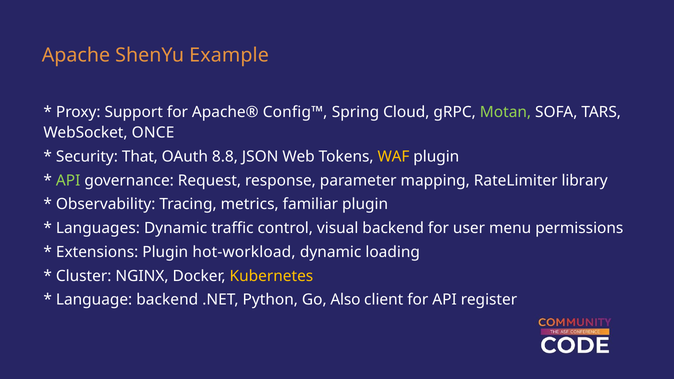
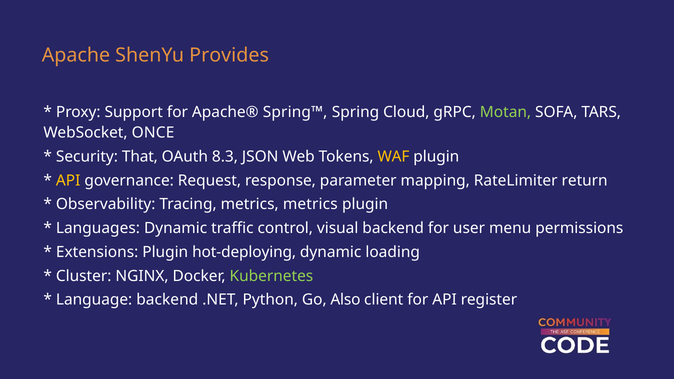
Example: Example -> Provides
Config™: Config™ -> Spring™
8.8: 8.8 -> 8.3
API at (68, 181) colour: light green -> yellow
library: library -> return
metrics familiar: familiar -> metrics
hot-workload: hot-workload -> hot-deploying
Kubernetes colour: yellow -> light green
